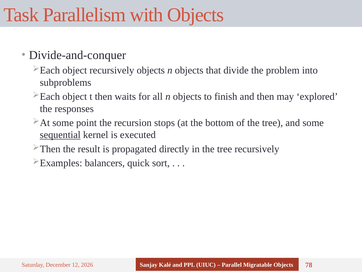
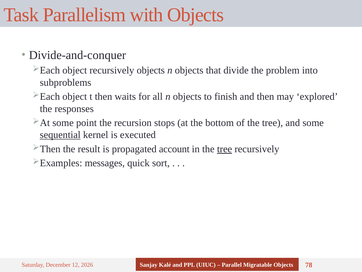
directly: directly -> account
tree at (225, 149) underline: none -> present
balancers: balancers -> messages
